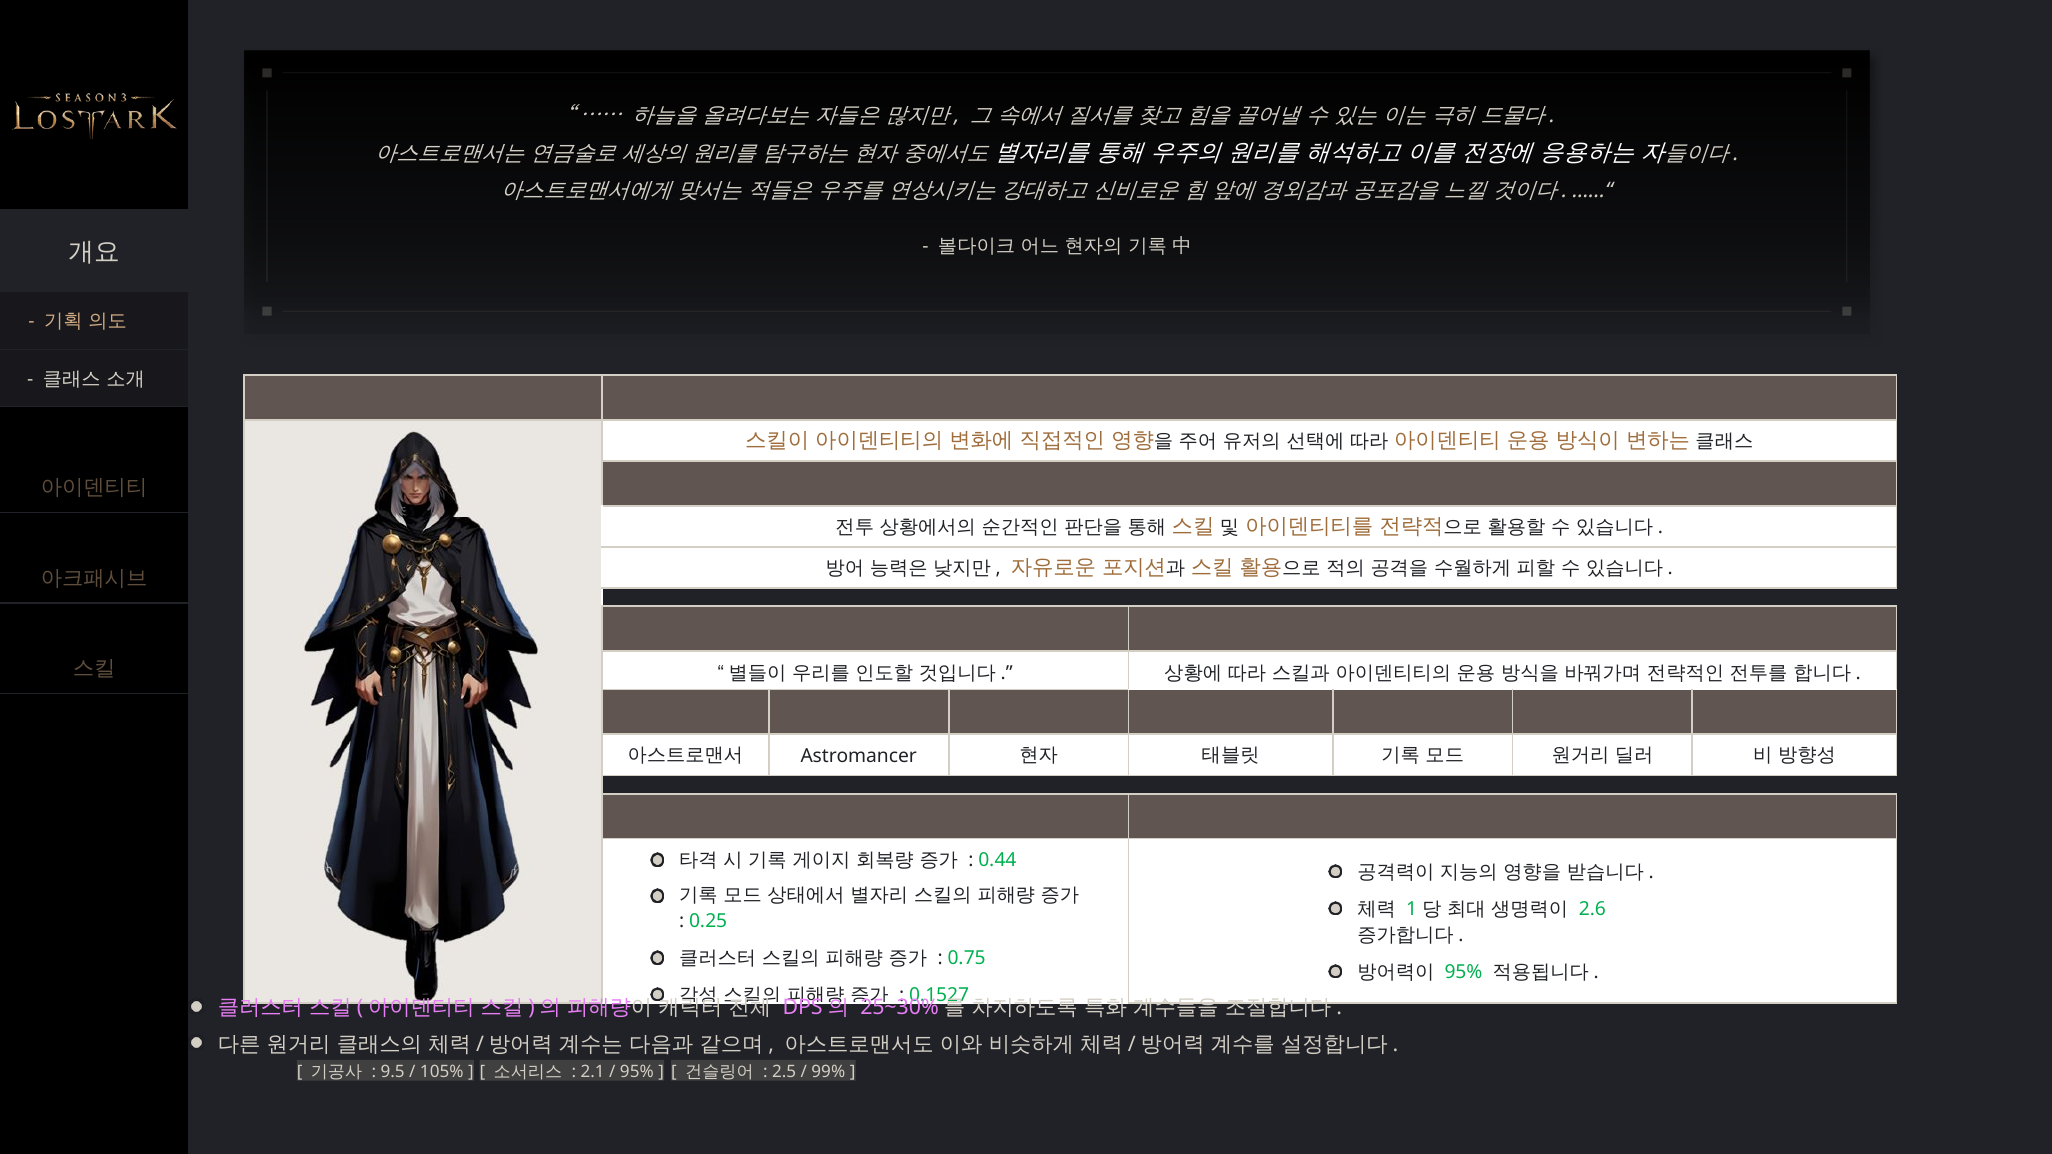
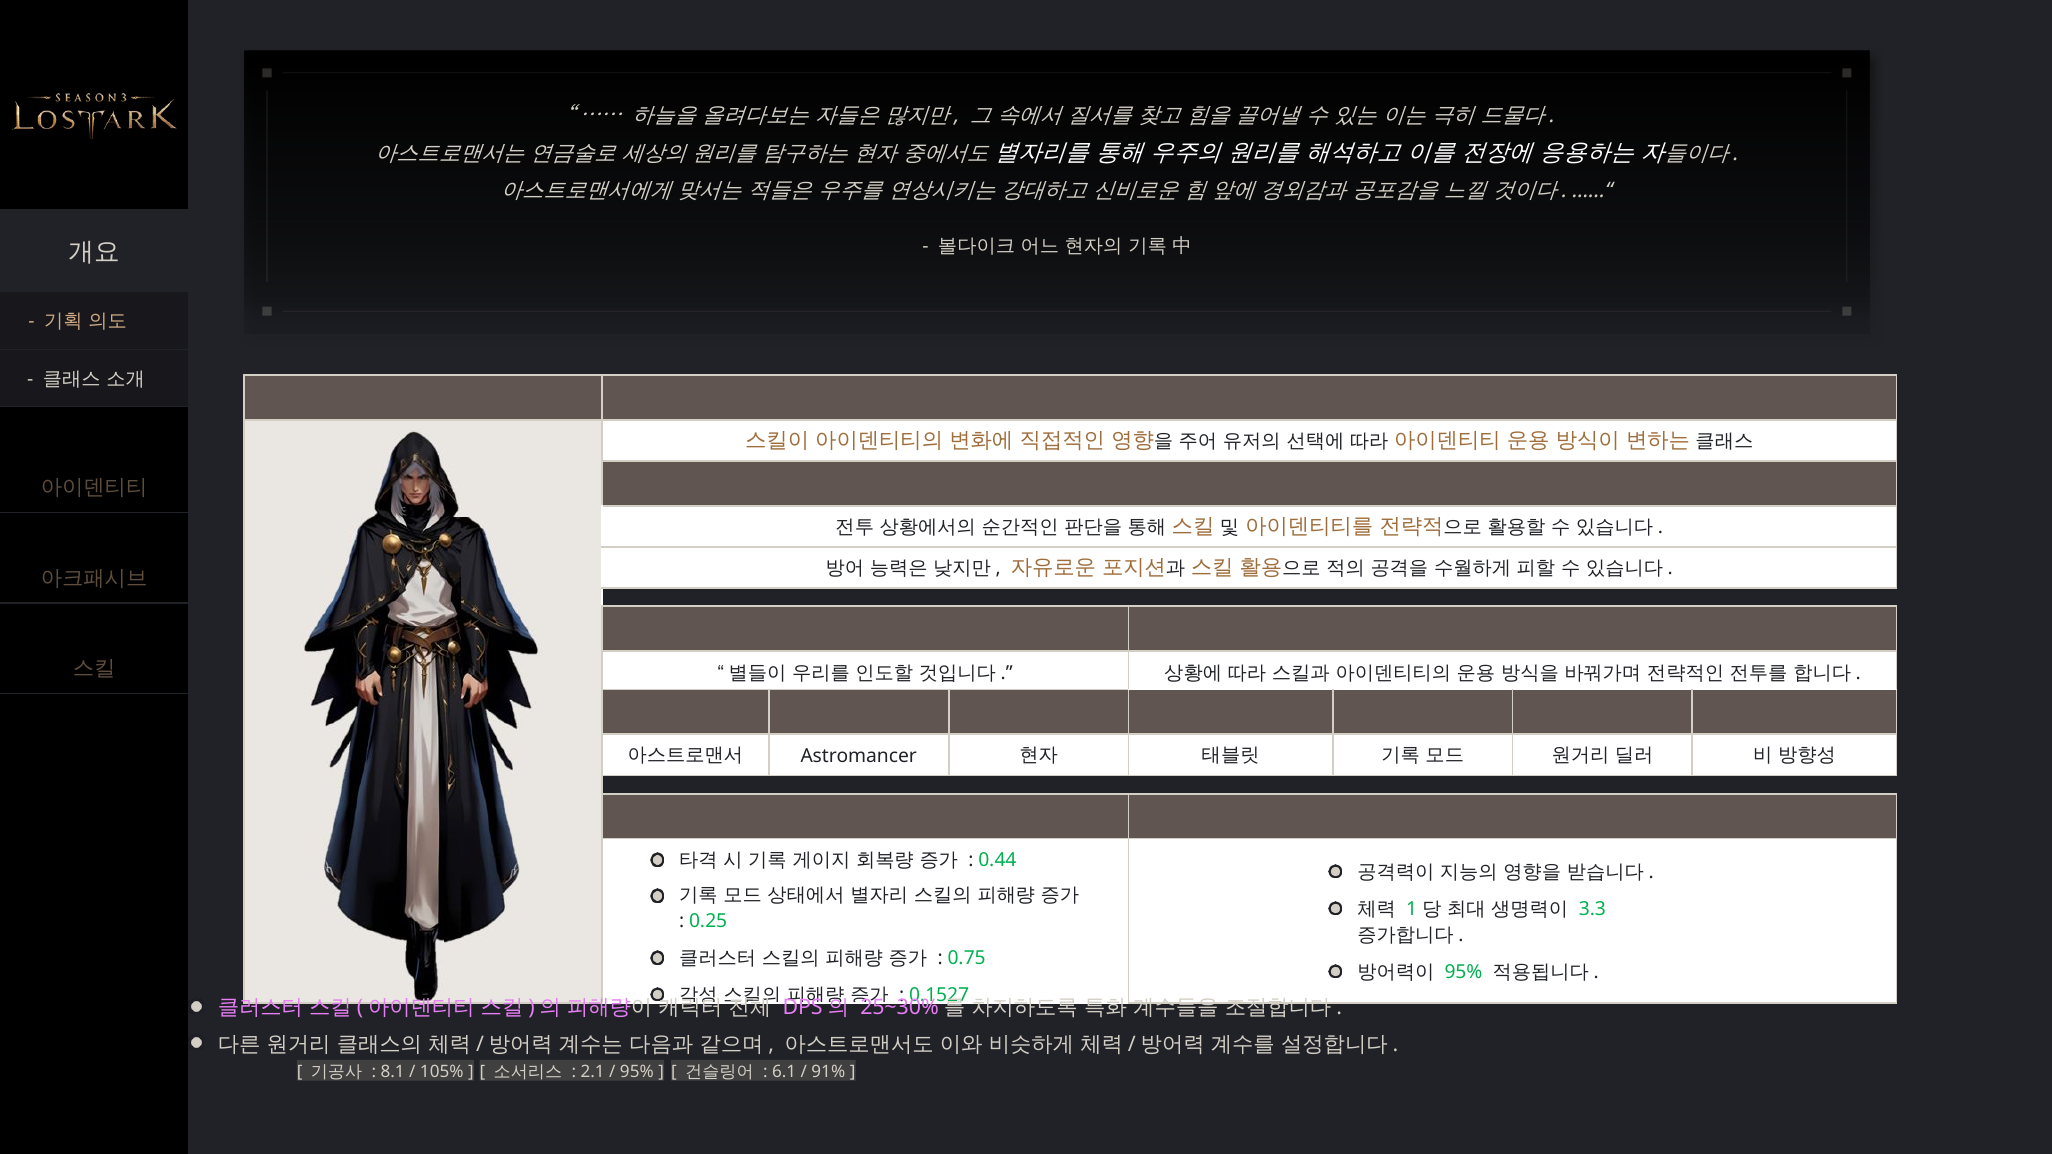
2.6: 2.6 -> 3.3
9.5: 9.5 -> 8.1
2.5: 2.5 -> 6.1
99%: 99% -> 91%
